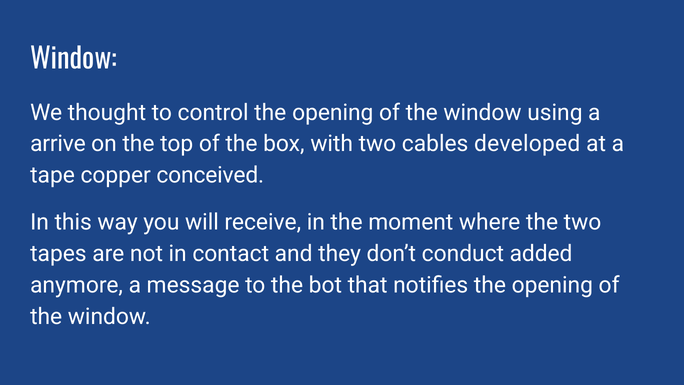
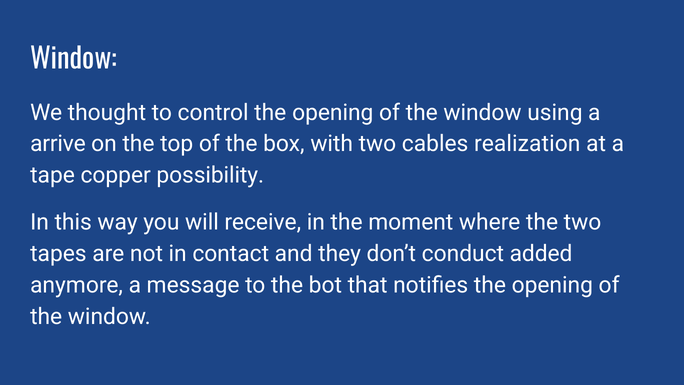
developed: developed -> realization
conceived: conceived -> possibility
